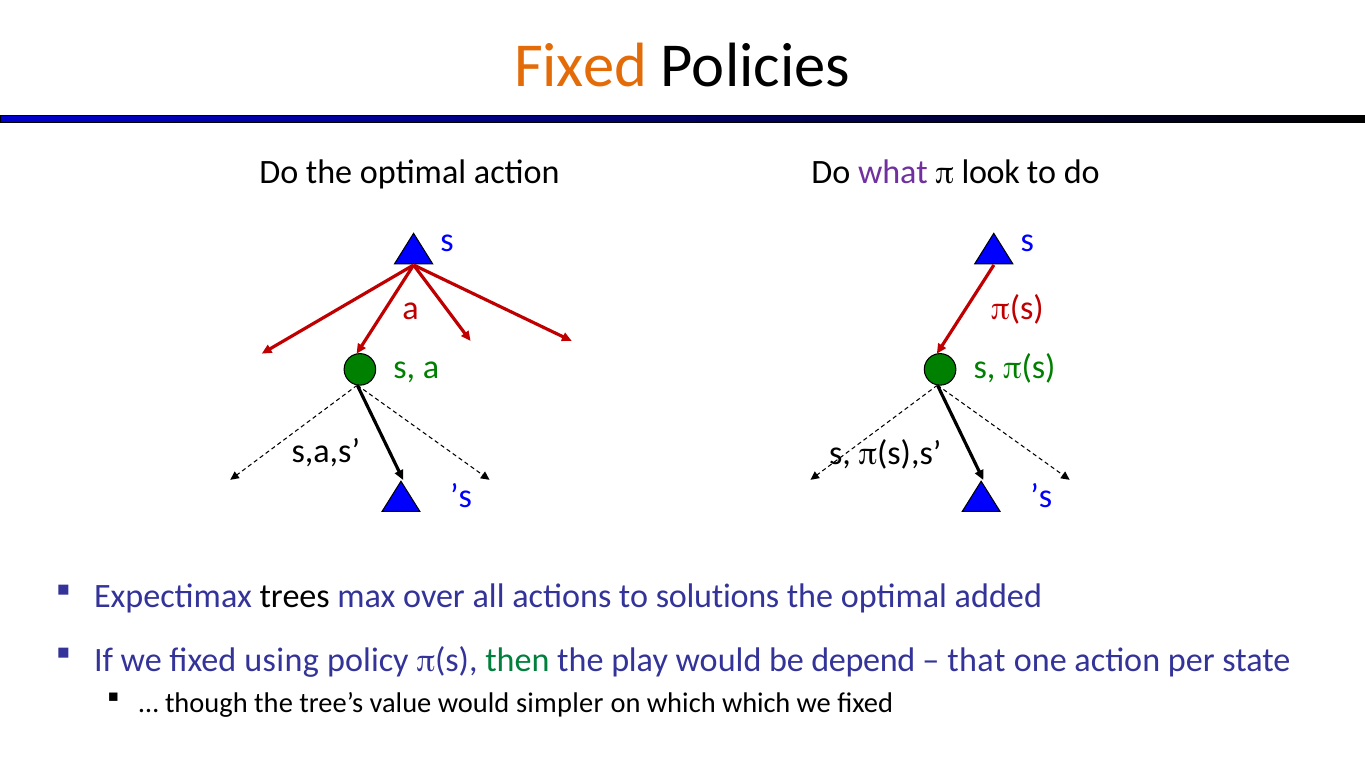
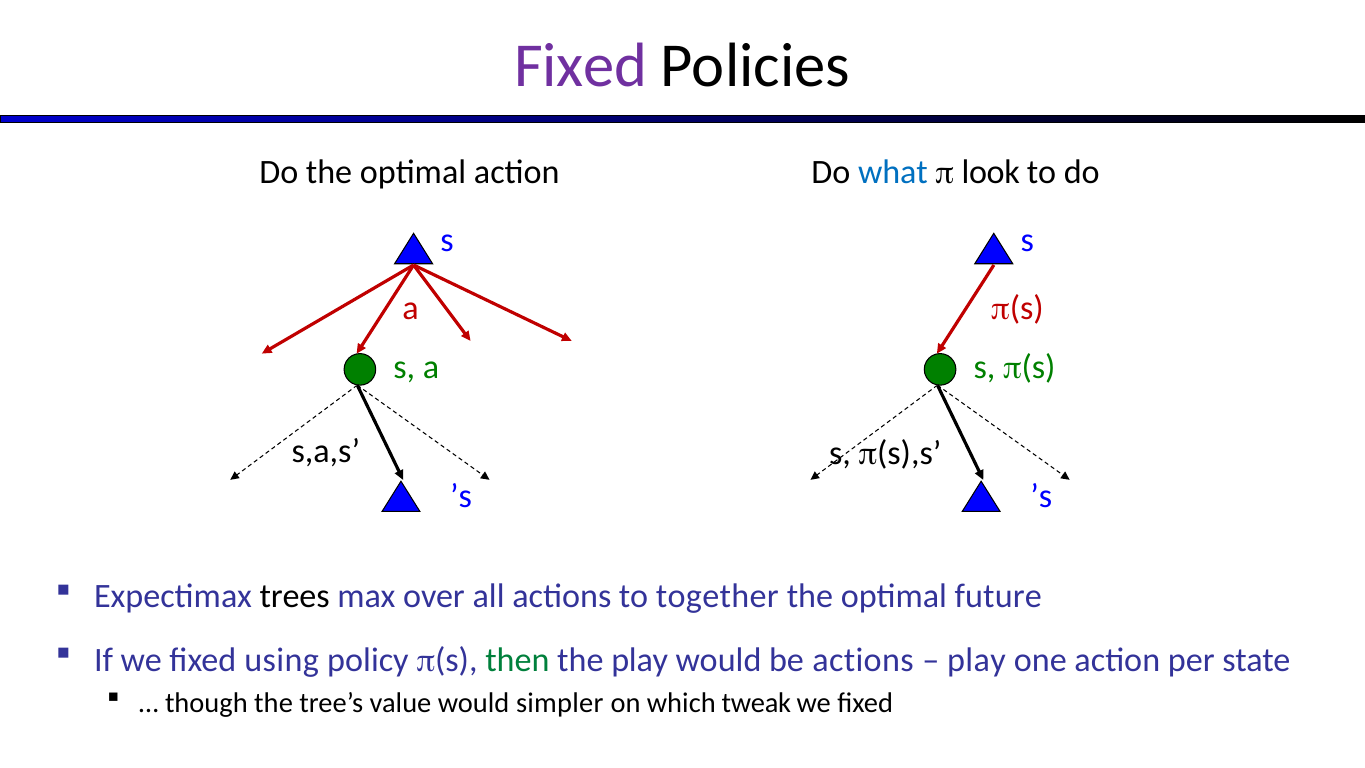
Fixed at (581, 65) colour: orange -> purple
what colour: purple -> blue
solutions: solutions -> together
added: added -> future
be depend: depend -> actions
that at (976, 660): that -> play
which which: which -> tweak
